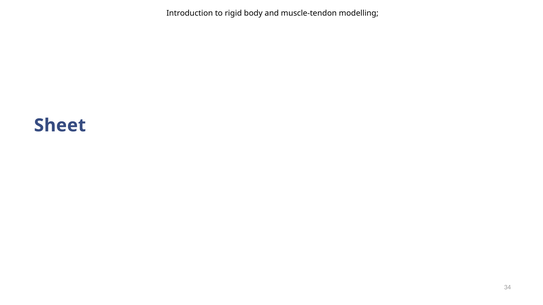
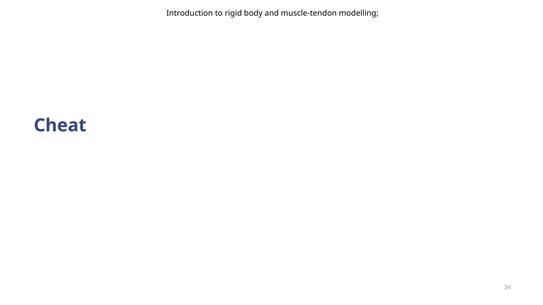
Sheet: Sheet -> Cheat
